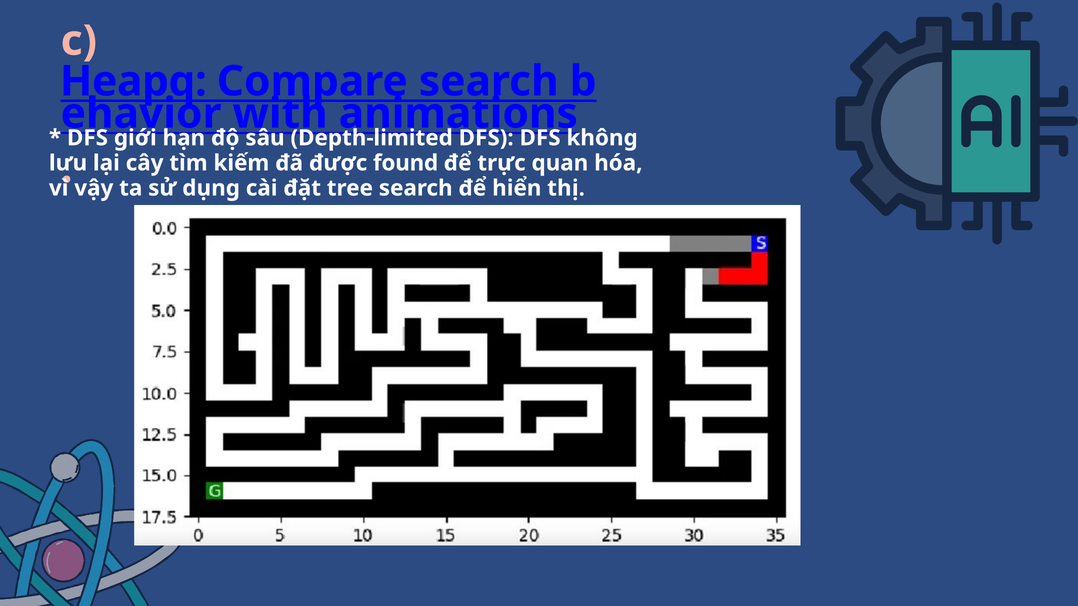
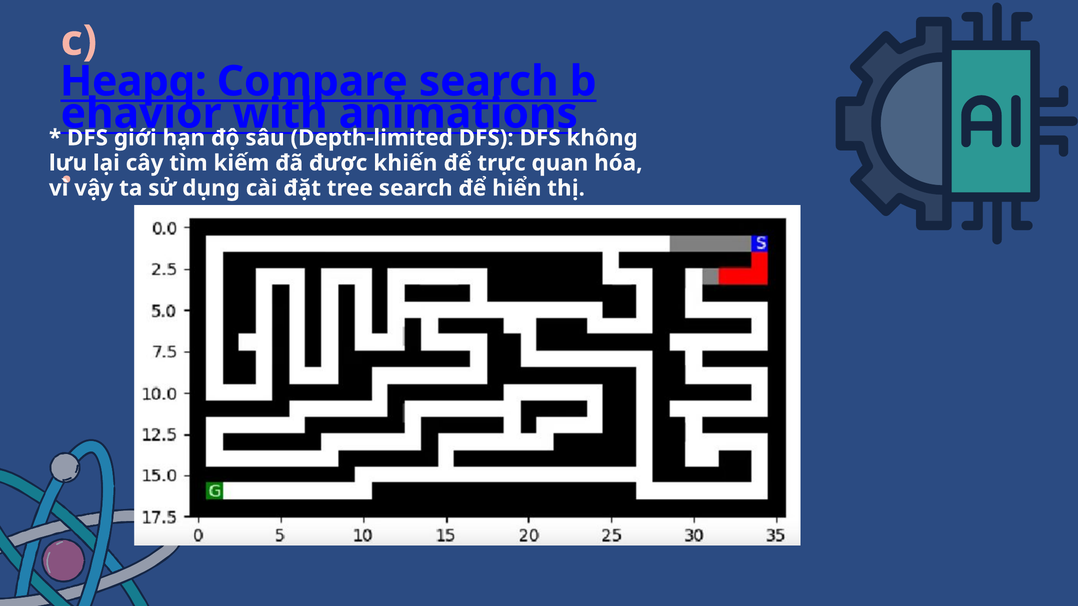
found: found -> khiến
